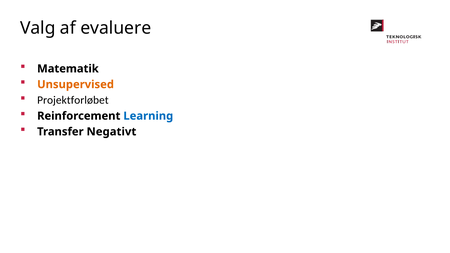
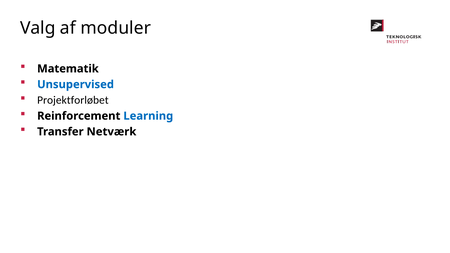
evaluere: evaluere -> moduler
Unsupervised colour: orange -> blue
Negativt: Negativt -> Netværk
